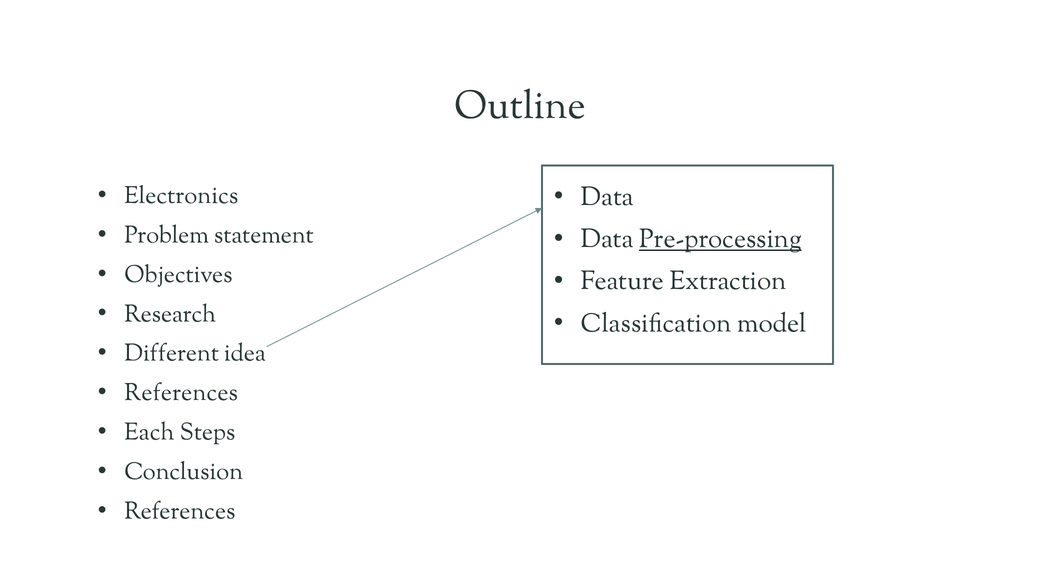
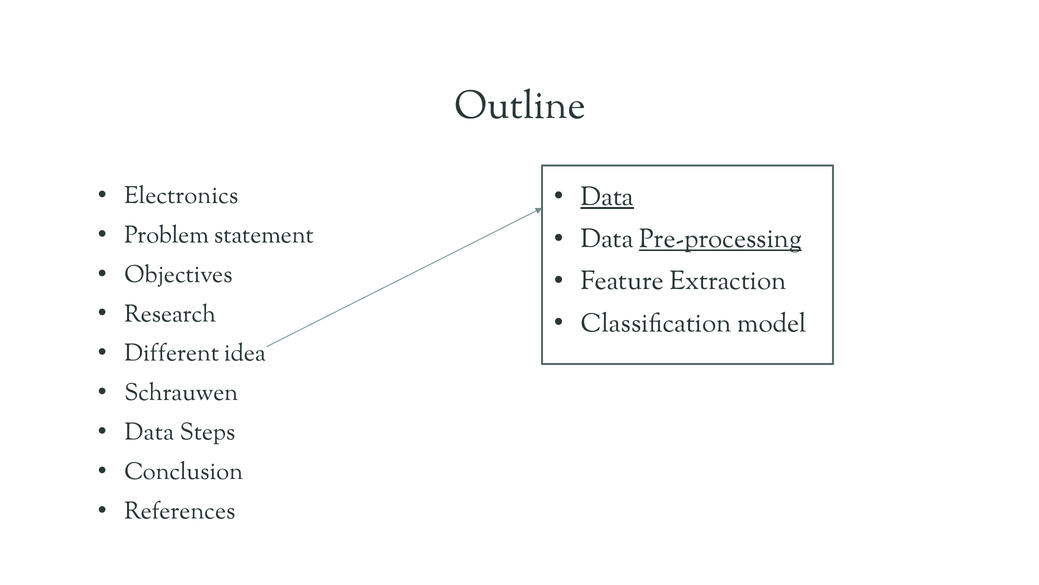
Data at (607, 197) underline: none -> present
References at (181, 392): References -> Schrauwen
Each at (149, 432): Each -> Data
